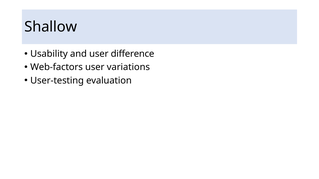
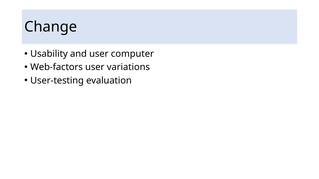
Shallow: Shallow -> Change
difference: difference -> computer
